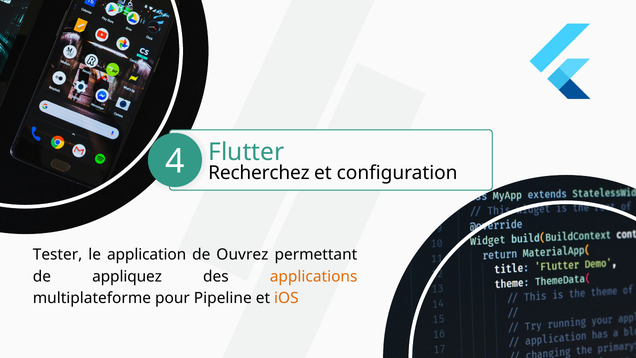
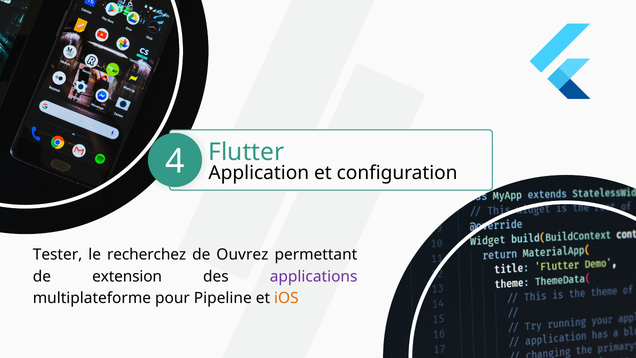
Recherchez: Recherchez -> Application
application: application -> recherchez
appliquez: appliquez -> extension
applications colour: orange -> purple
